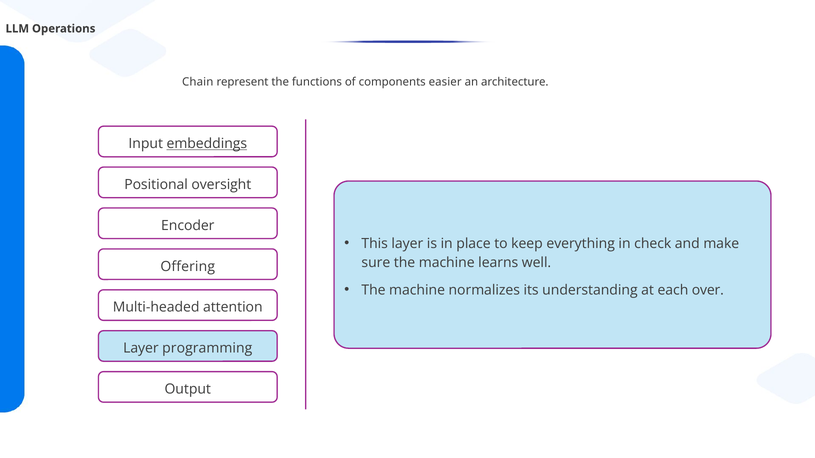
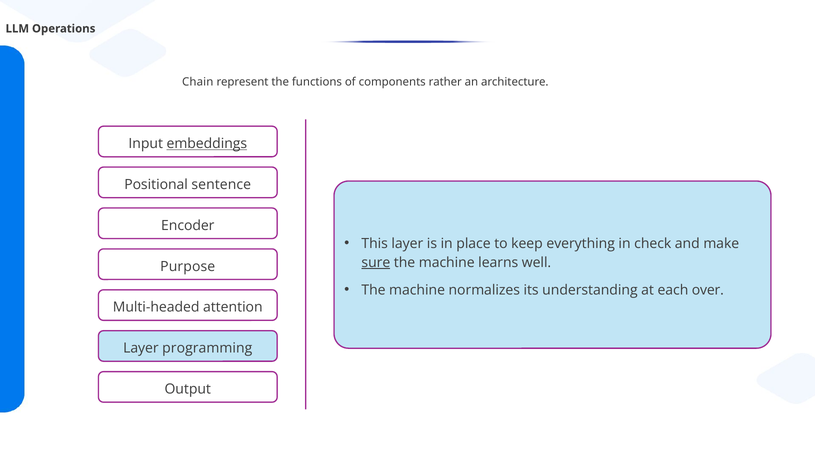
easier: easier -> rather
oversight: oversight -> sentence
sure underline: none -> present
Offering: Offering -> Purpose
